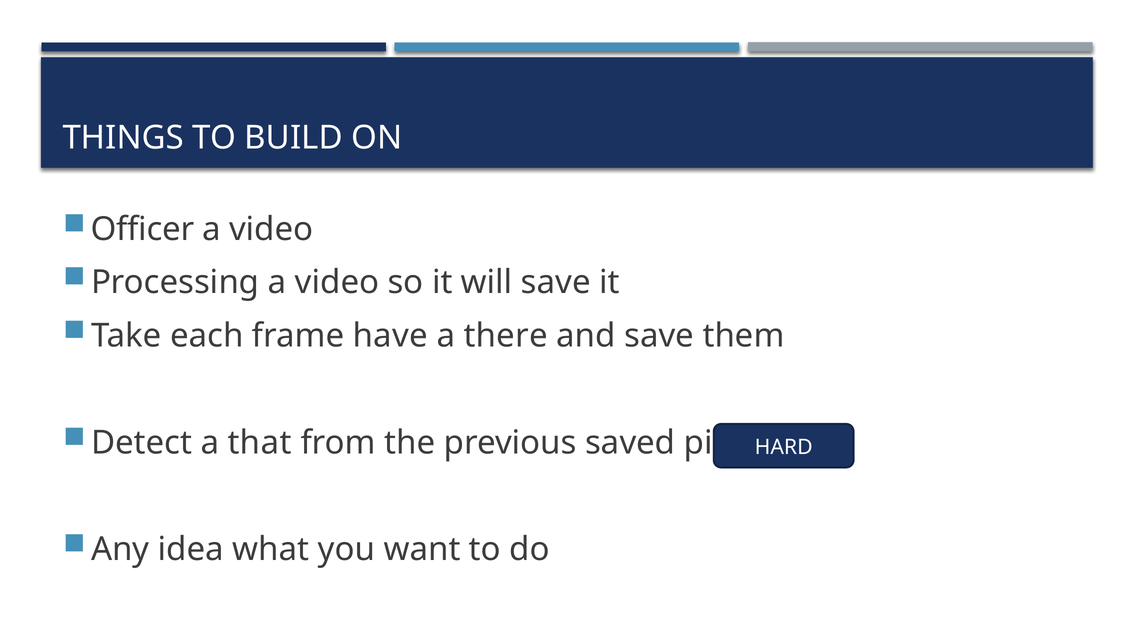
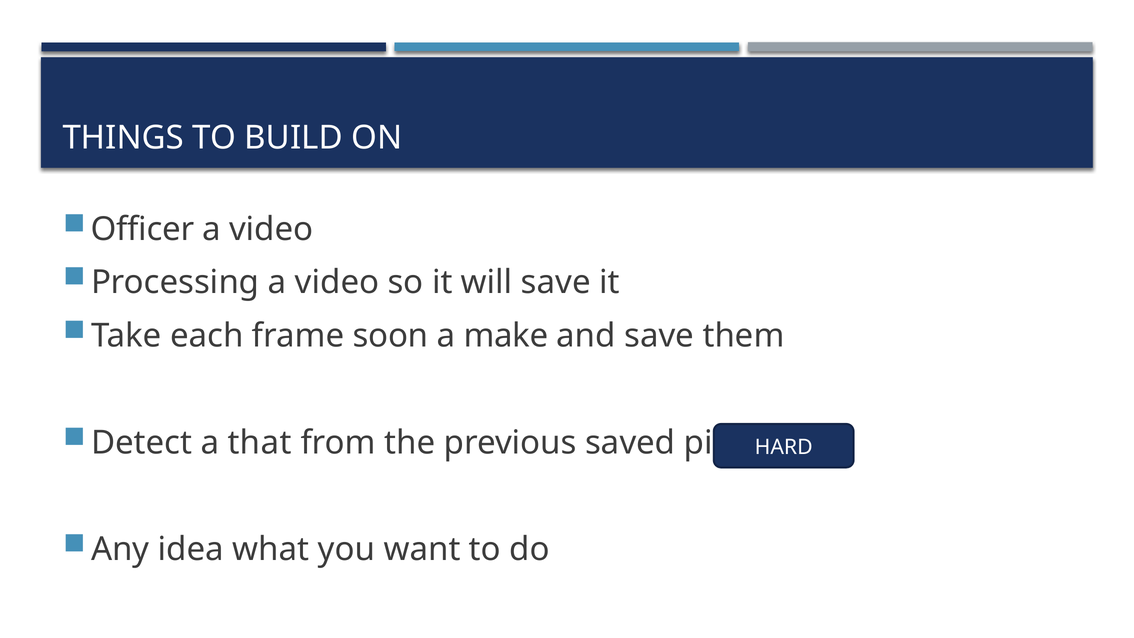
have: have -> soon
there: there -> make
